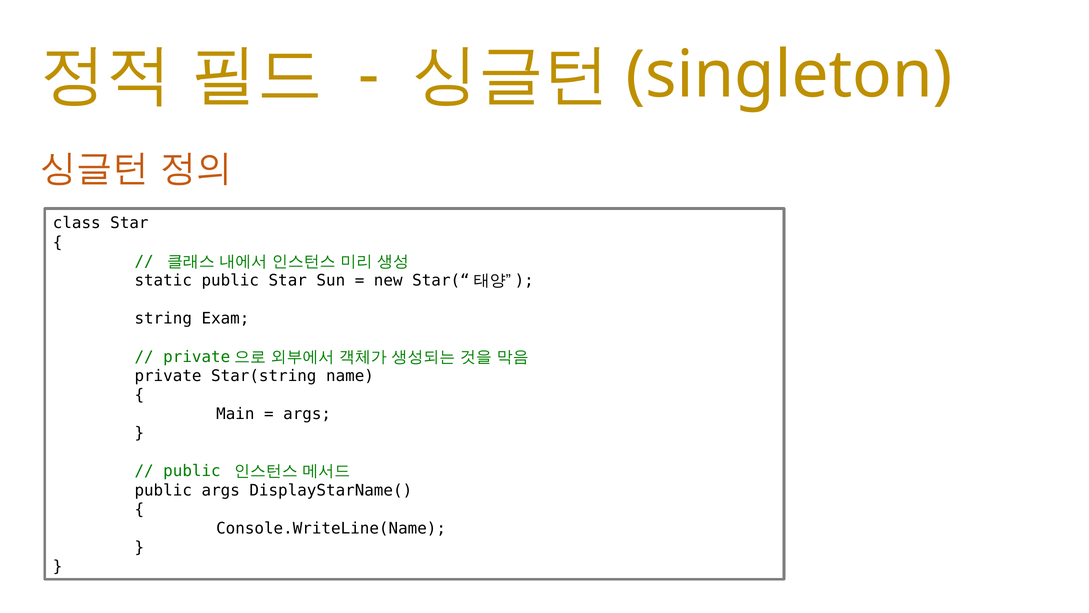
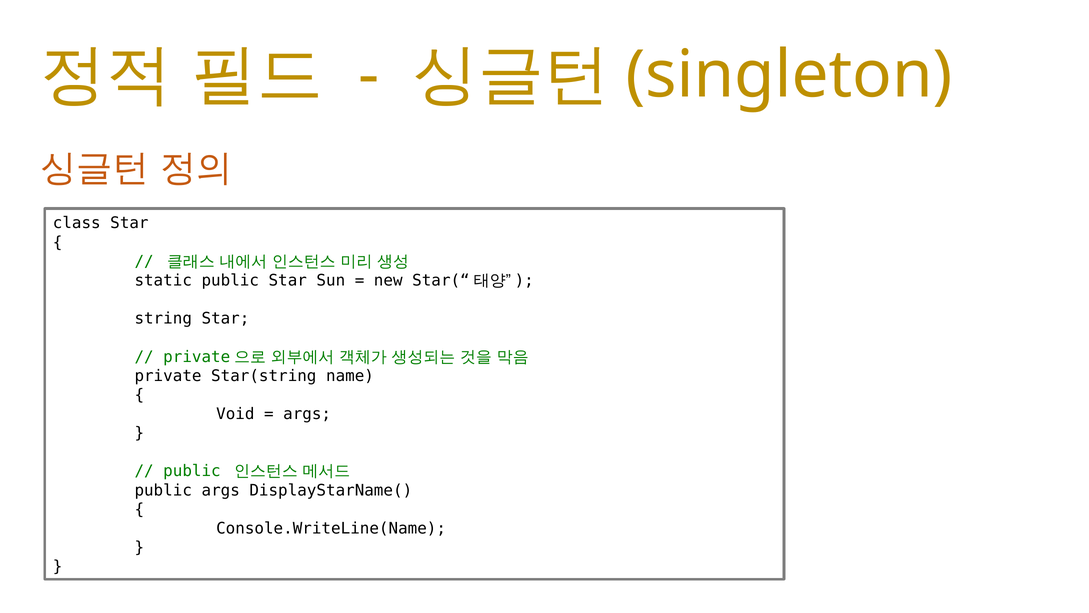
string Exam: Exam -> Star
Main: Main -> Void
